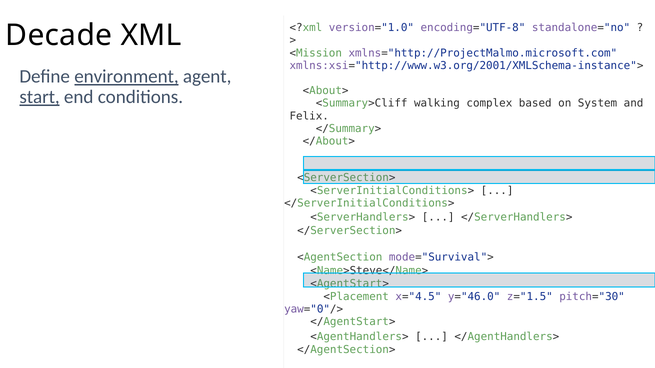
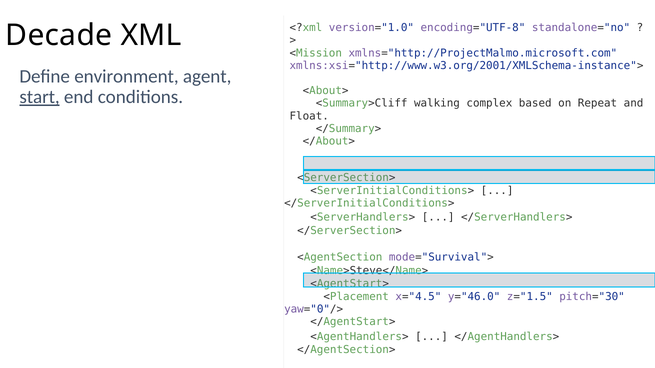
environment underline: present -> none
System: System -> Repeat
Felix: Felix -> Float
